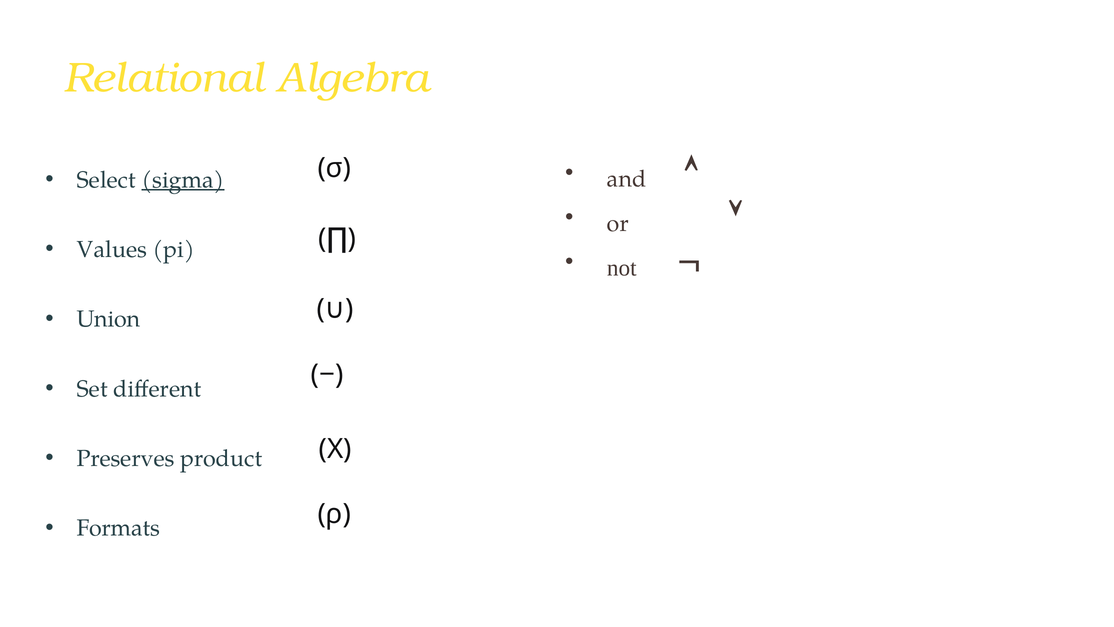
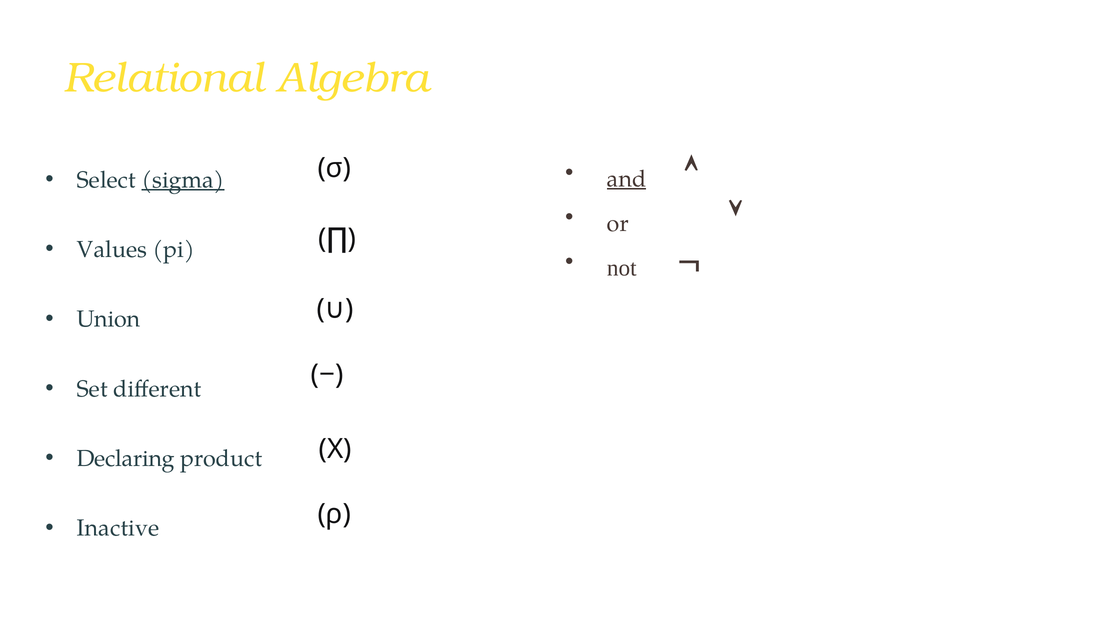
and underline: none -> present
Preserves: Preserves -> Declaring
Formats: Formats -> Inactive
